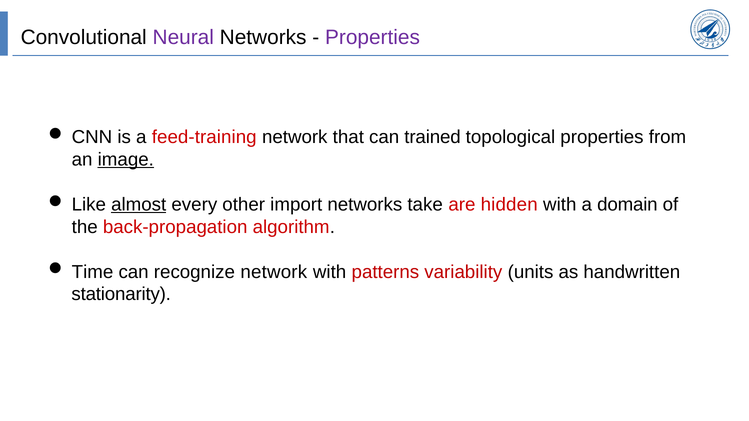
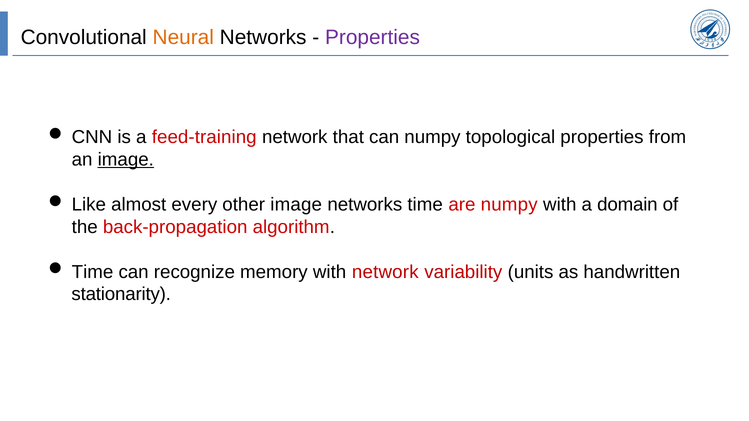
Neural colour: purple -> orange
can trained: trained -> numpy
almost underline: present -> none
other import: import -> image
networks take: take -> time
are hidden: hidden -> numpy
recognize network: network -> memory
with patterns: patterns -> network
